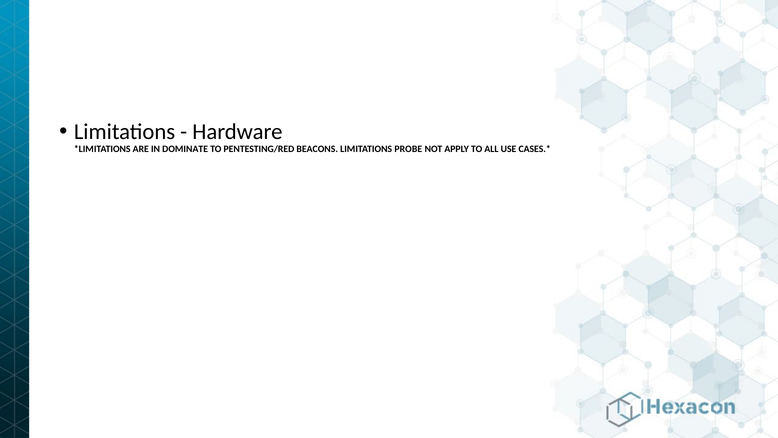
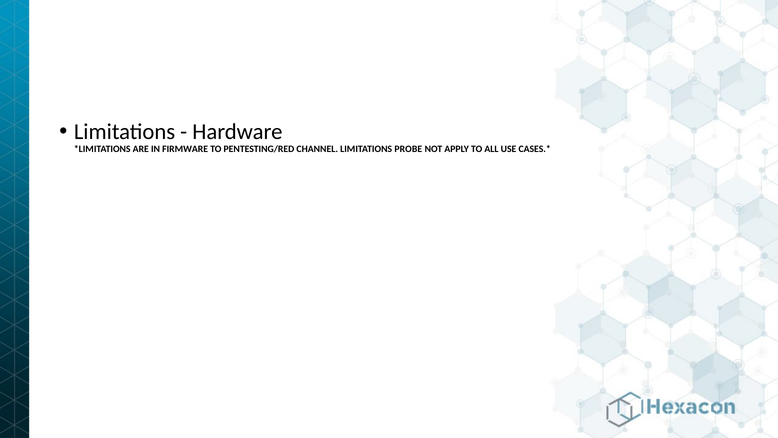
DOMINATE: DOMINATE -> FIRMWARE
BEACONS: BEACONS -> CHANNEL
